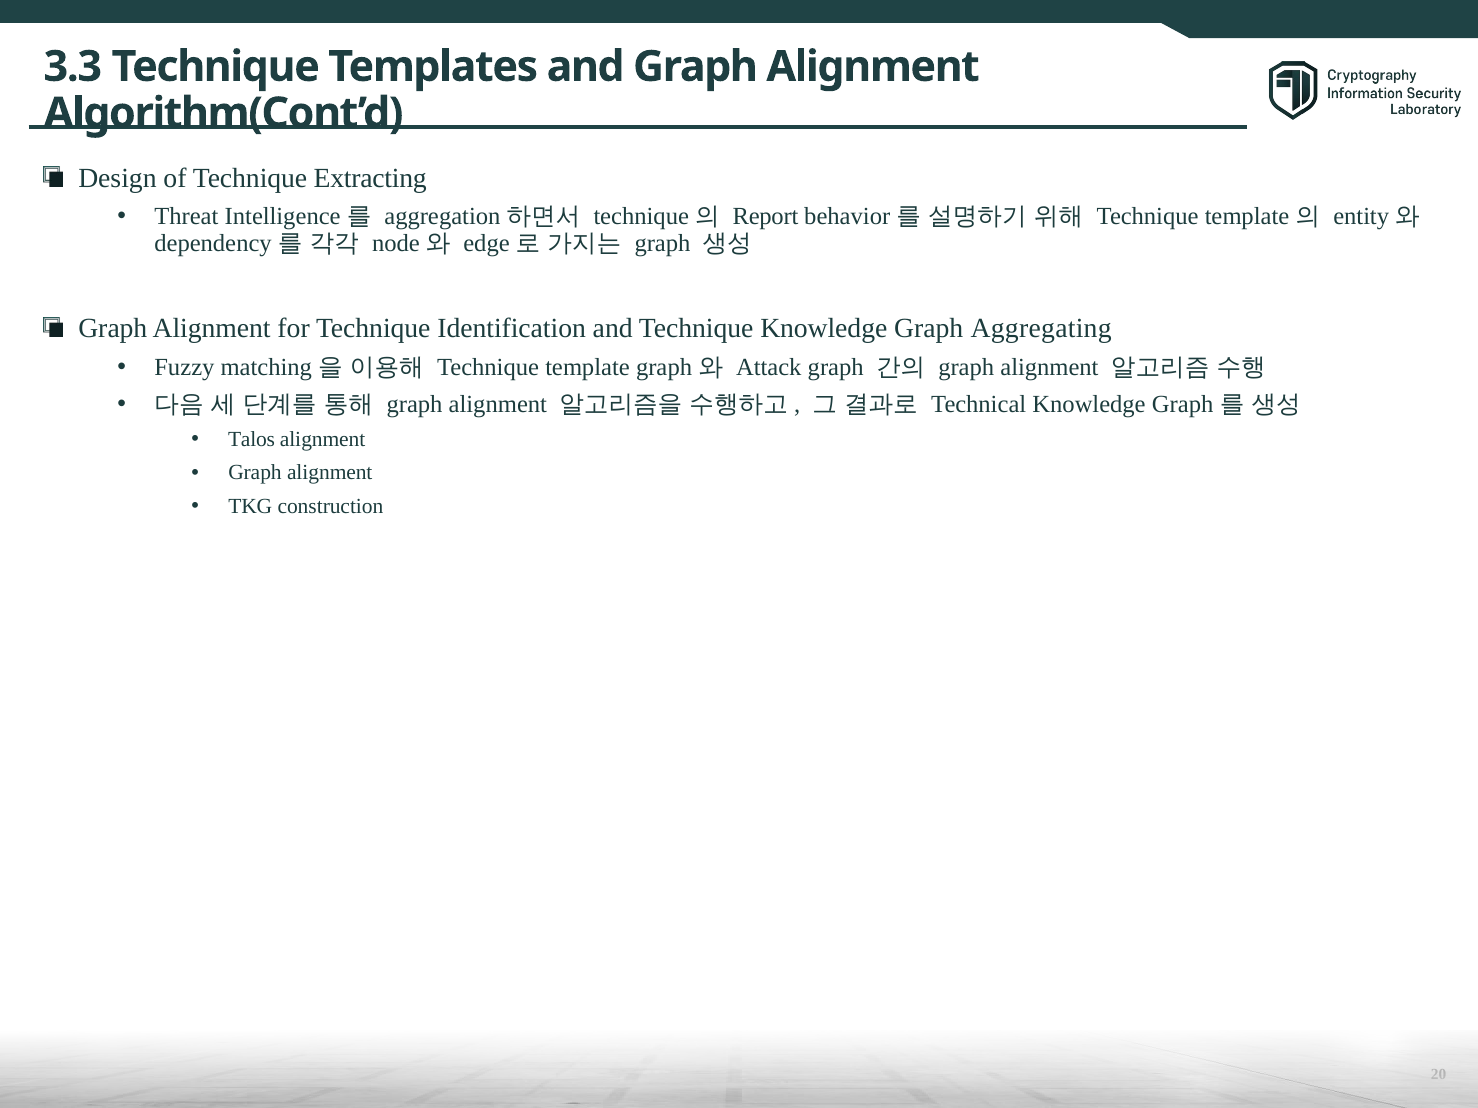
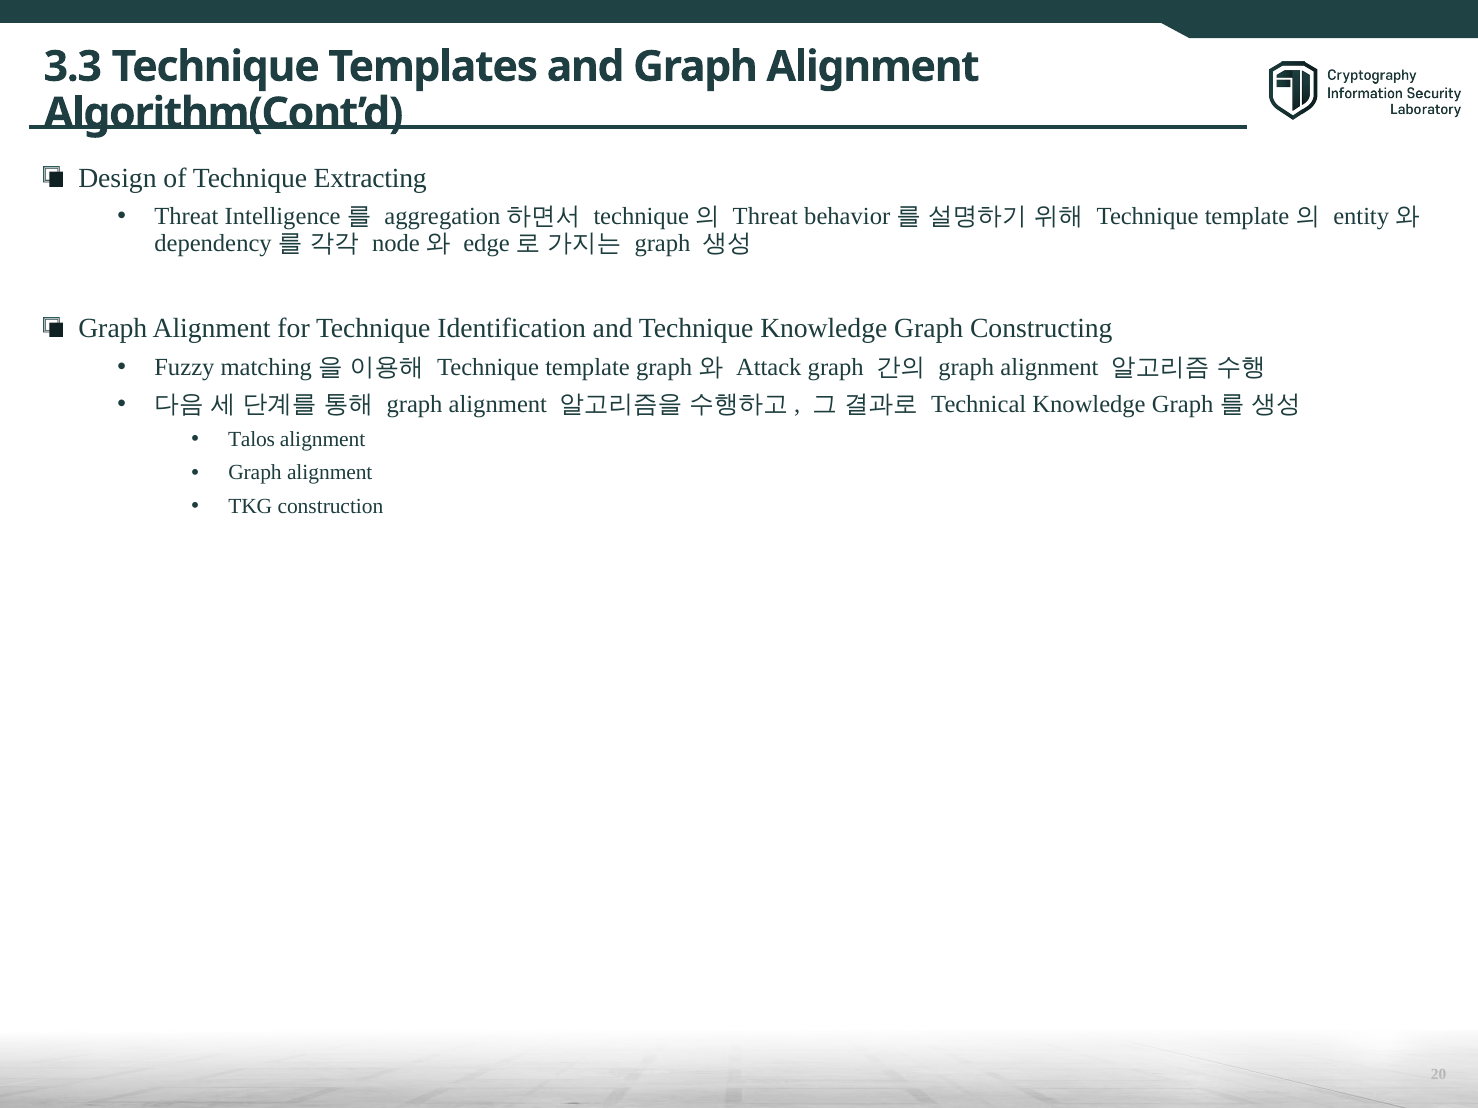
Report at (765, 217): Report -> Threat
Aggregating: Aggregating -> Constructing
